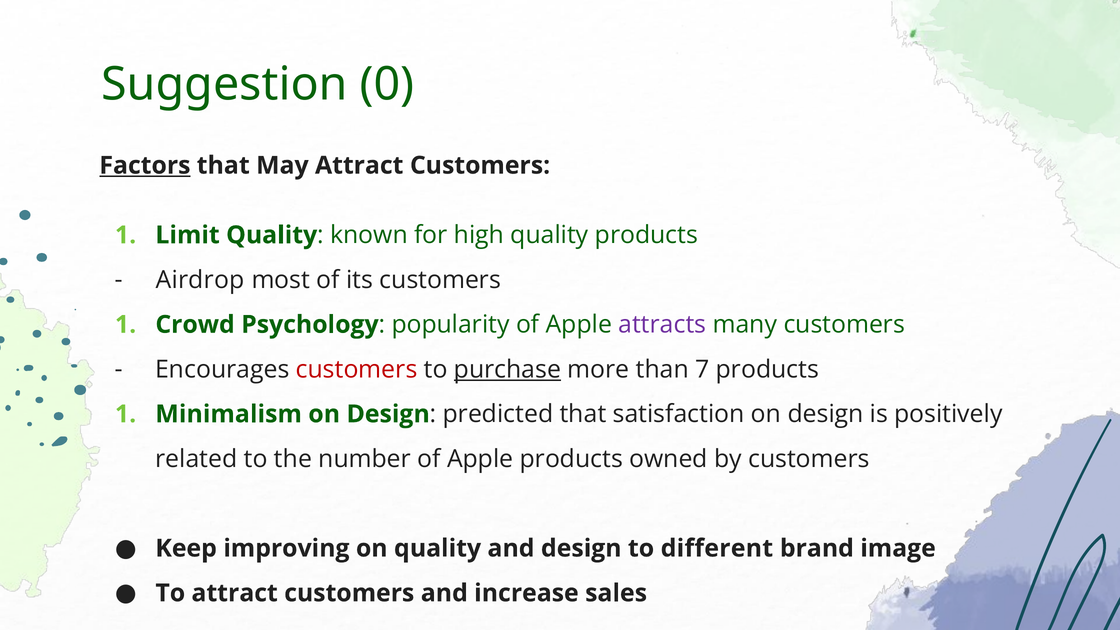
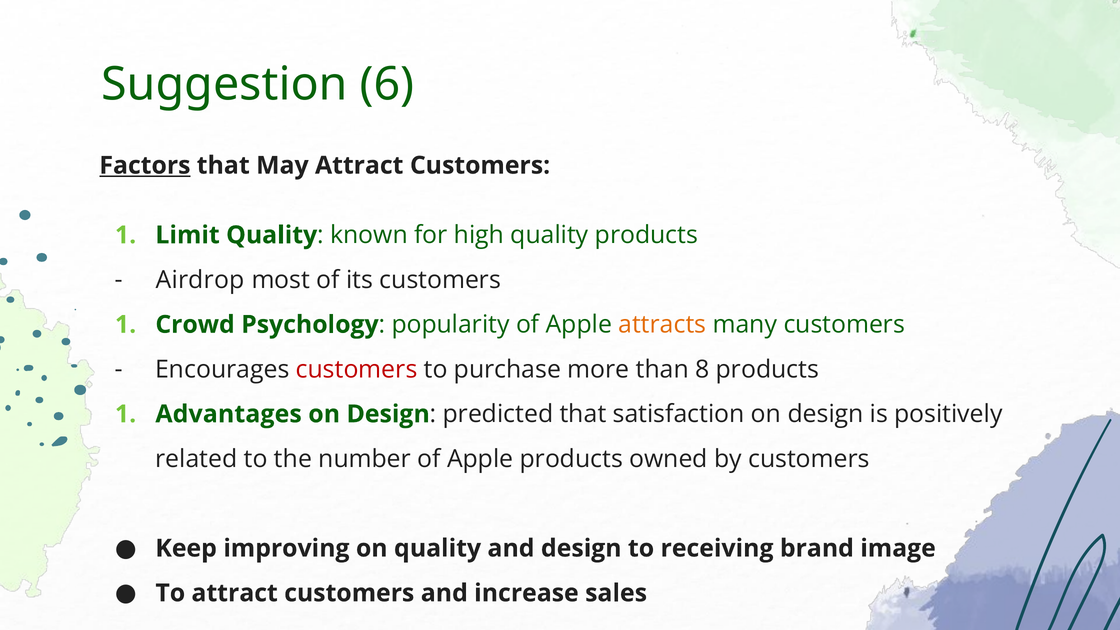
0: 0 -> 6
attracts colour: purple -> orange
purchase underline: present -> none
7: 7 -> 8
Minimalism: Minimalism -> Advantages
different: different -> receiving
